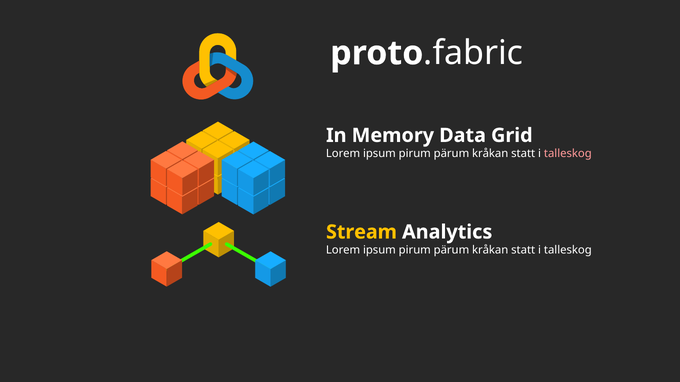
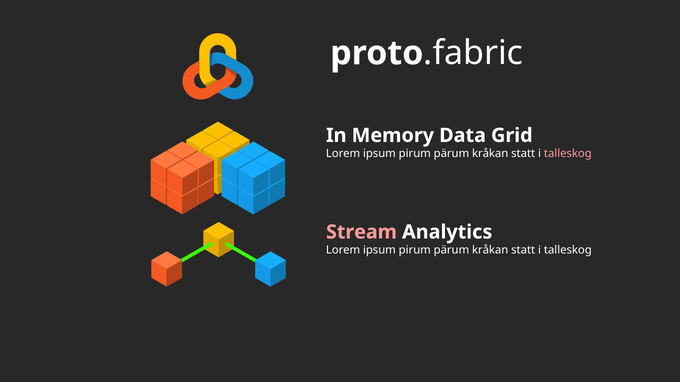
Stream colour: yellow -> pink
